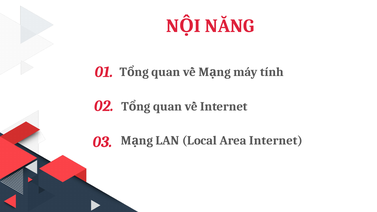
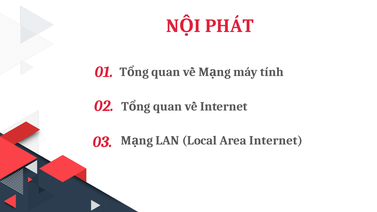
NĂNG: NĂNG -> PHÁT
